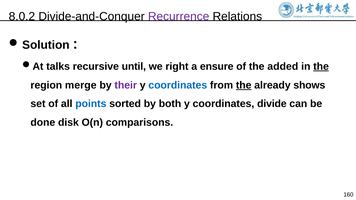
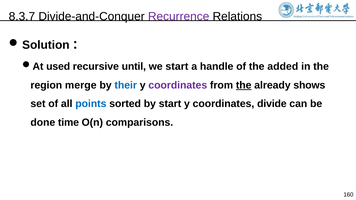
8.0.2: 8.0.2 -> 8.3.7
talks: talks -> used
we right: right -> start
ensure: ensure -> handle
the at (321, 67) underline: present -> none
their colour: purple -> blue
coordinates at (178, 85) colour: blue -> purple
by both: both -> start
disk: disk -> time
